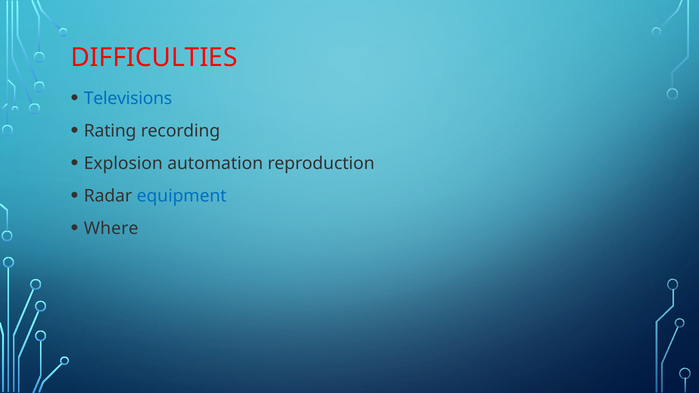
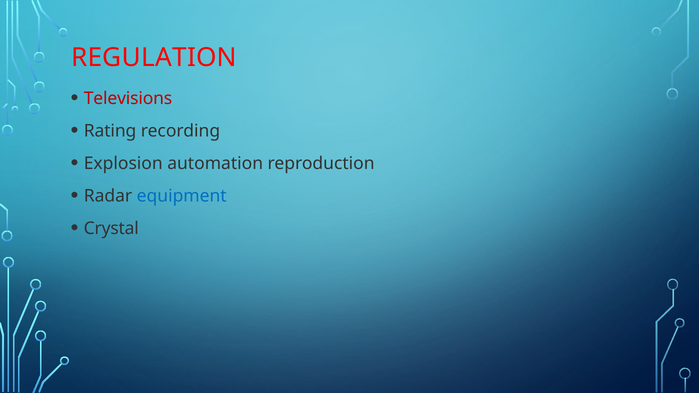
DIFFICULTIES: DIFFICULTIES -> REGULATION
Televisions colour: blue -> red
Where: Where -> Crystal
